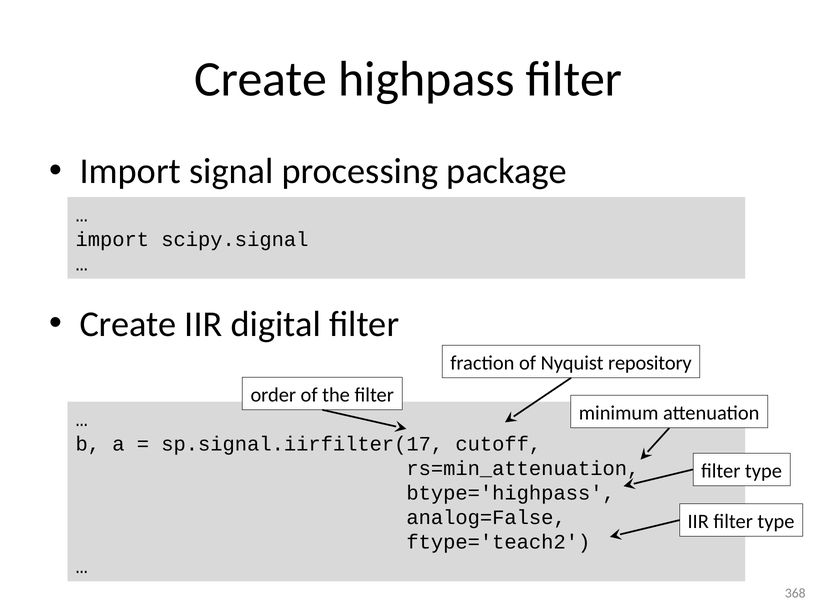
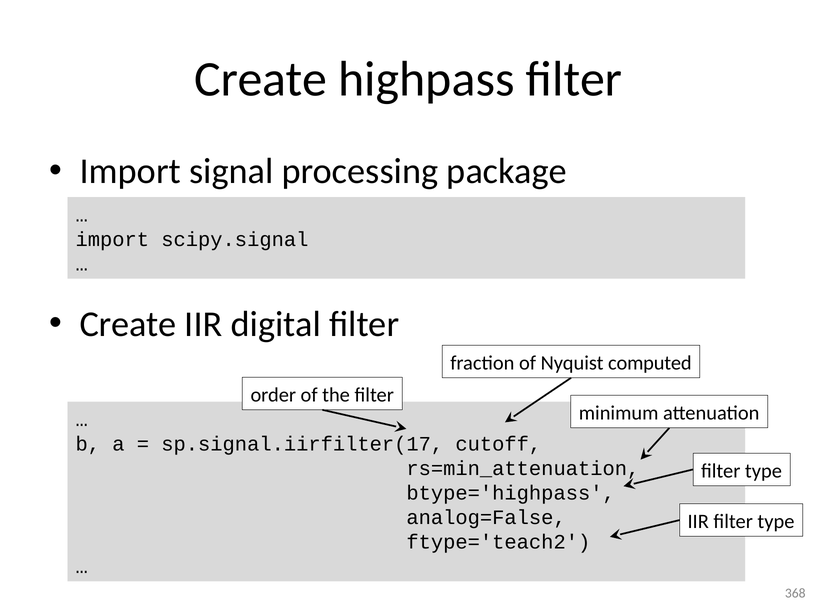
repository: repository -> computed
